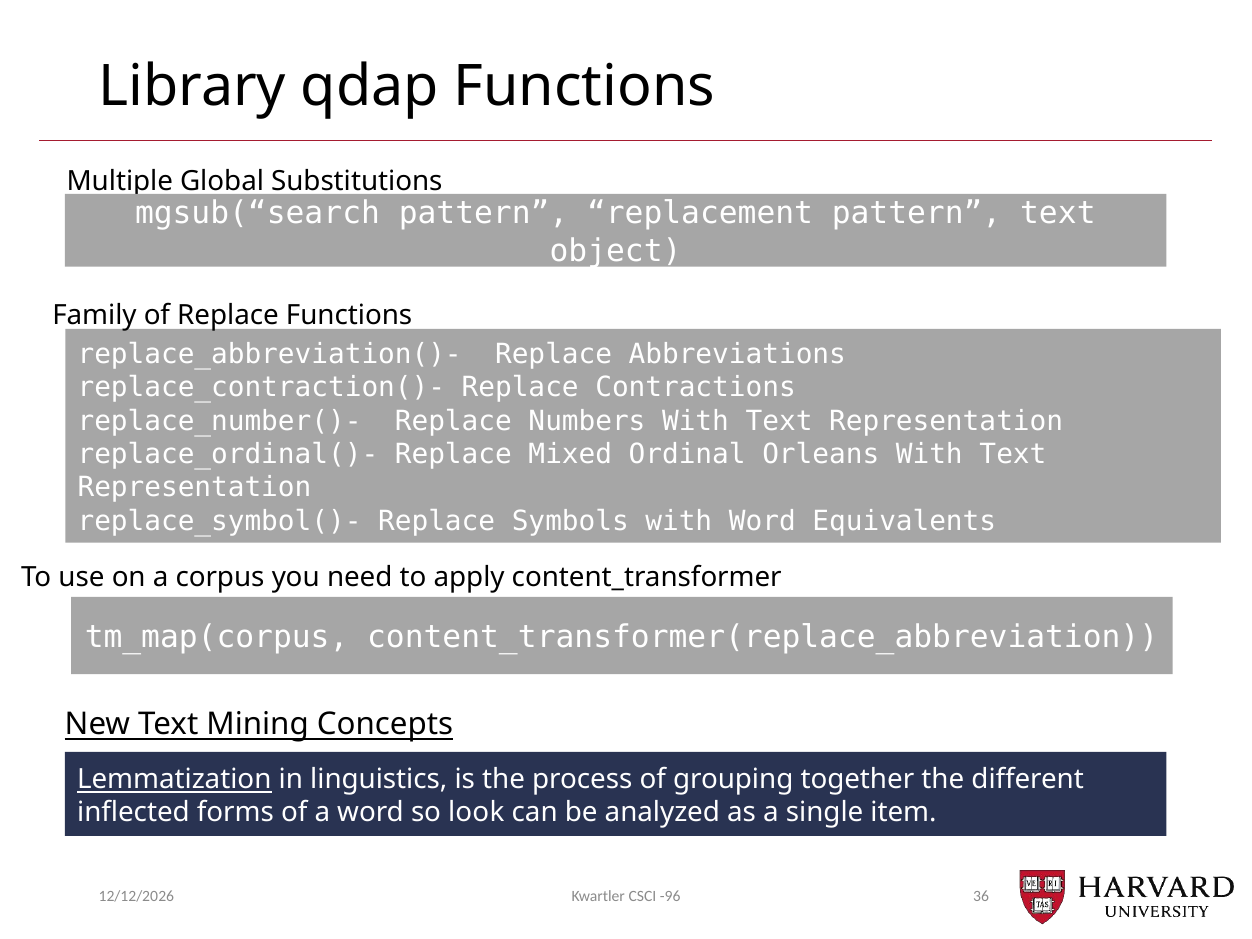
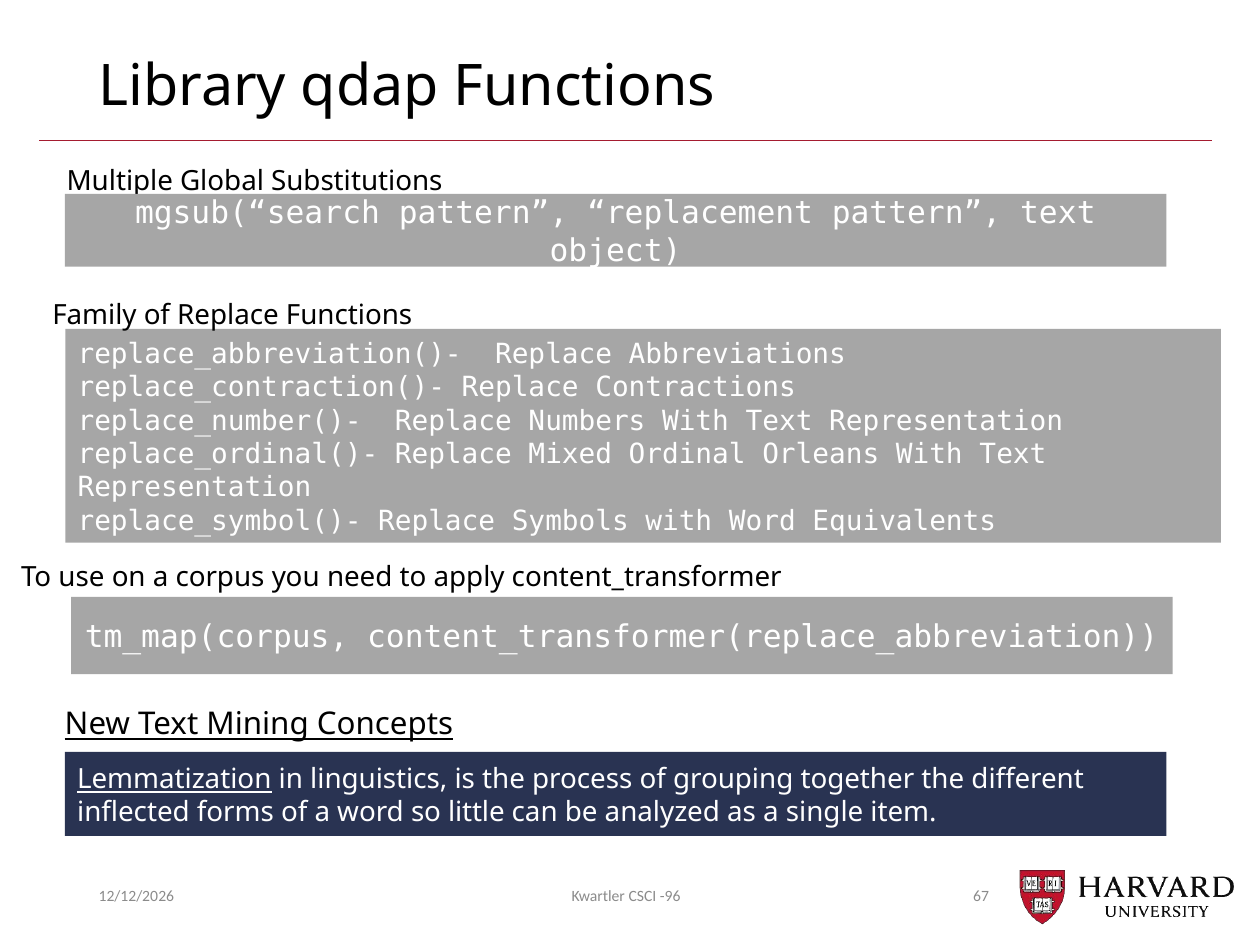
look: look -> little
36: 36 -> 67
